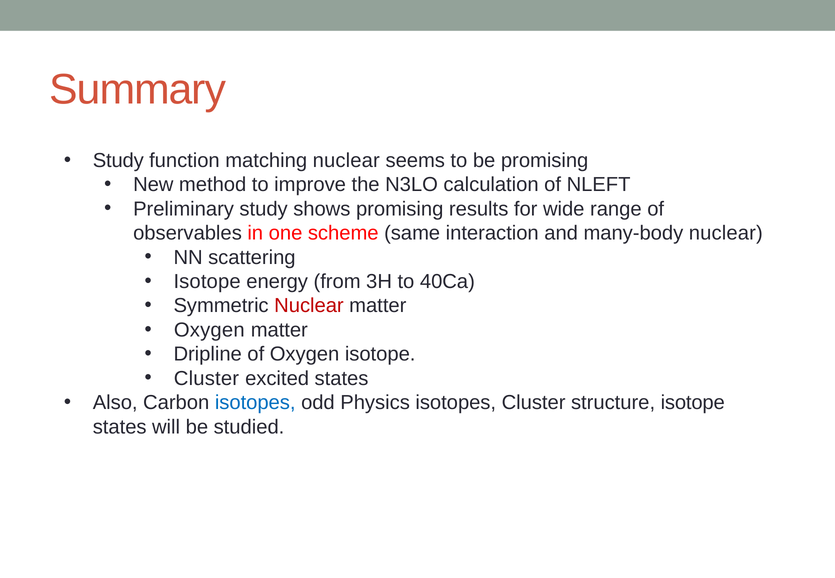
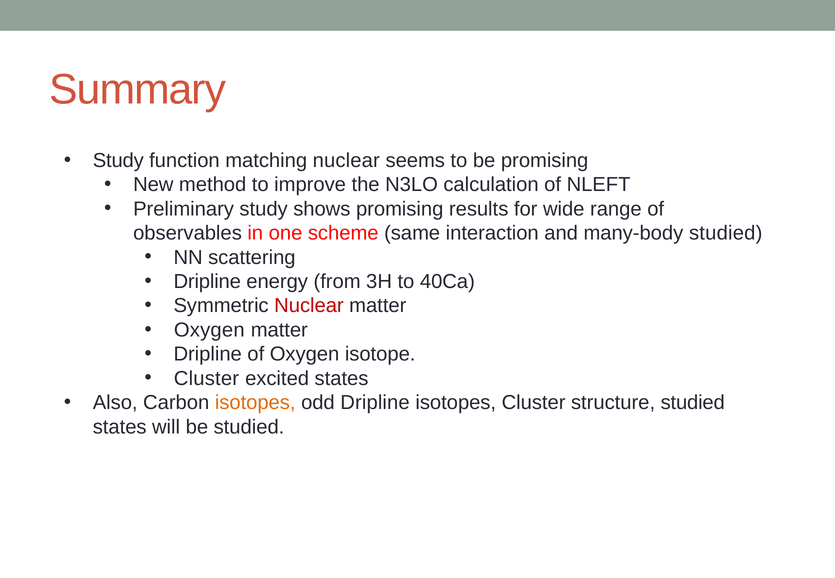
many-body nuclear: nuclear -> studied
Isotope at (207, 282): Isotope -> Dripline
isotopes at (255, 403) colour: blue -> orange
odd Physics: Physics -> Dripline
structure isotope: isotope -> studied
